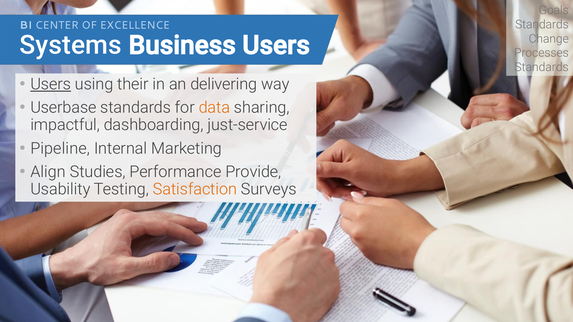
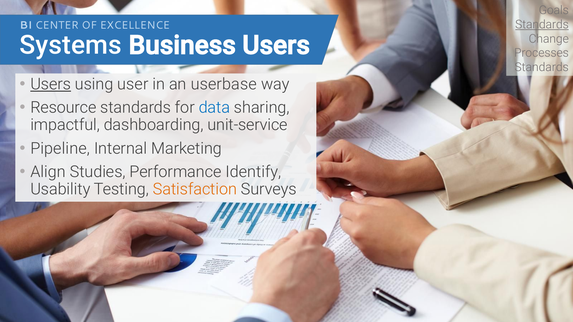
Standards at (542, 24) underline: none -> present
their: their -> user
delivering: delivering -> userbase
Userbase: Userbase -> Resource
data colour: orange -> blue
just-service: just-service -> unit-service
Provide: Provide -> Identify
